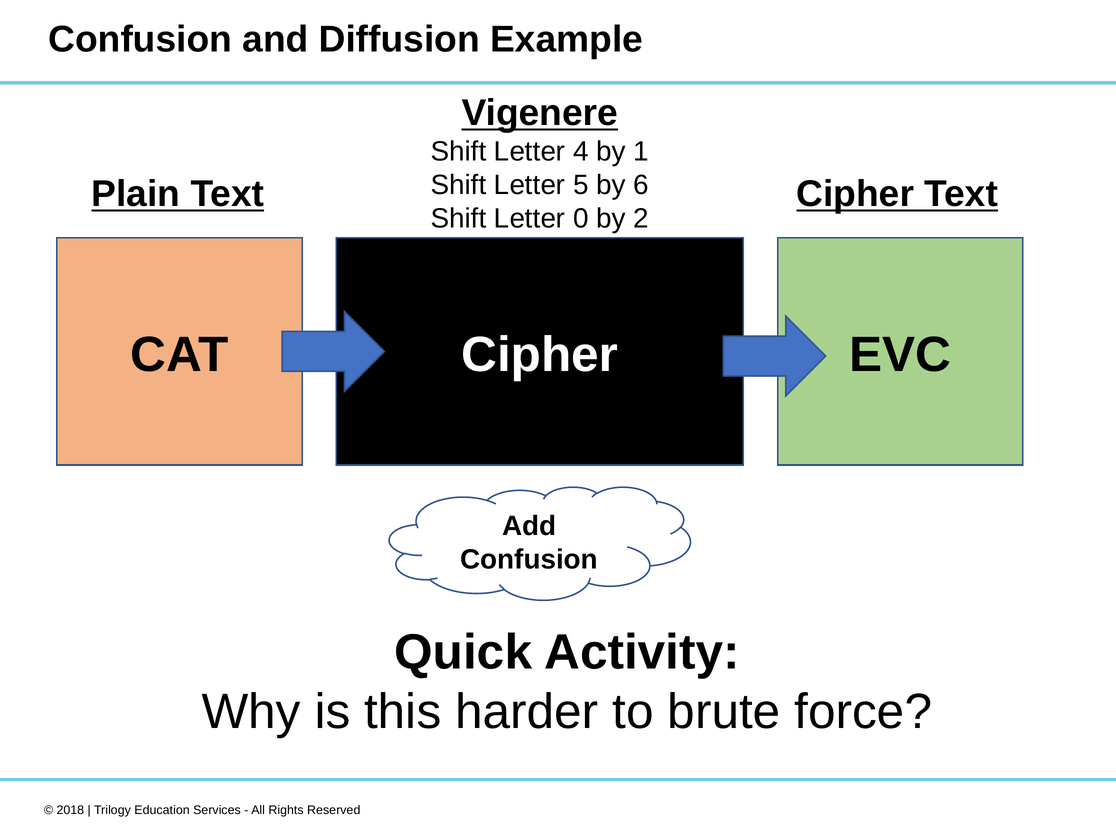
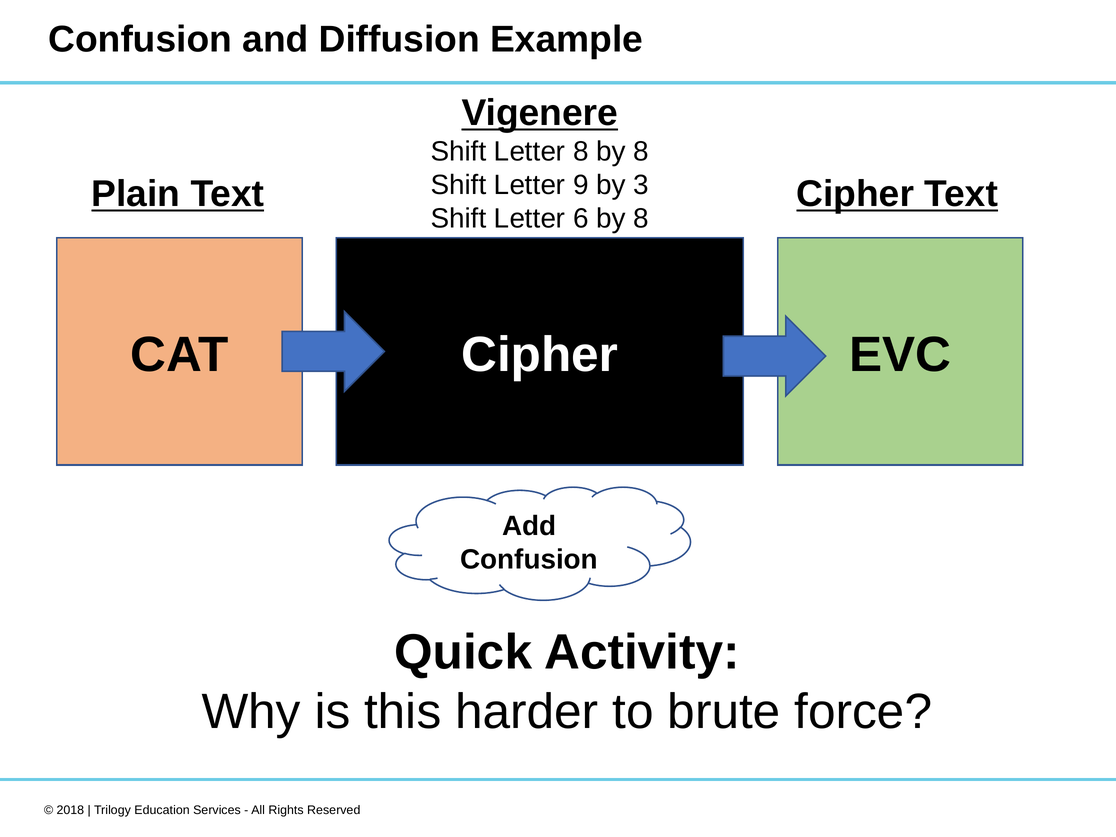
Letter 4: 4 -> 8
1 at (641, 152): 1 -> 8
5: 5 -> 9
6: 6 -> 3
0: 0 -> 6
2 at (641, 219): 2 -> 8
